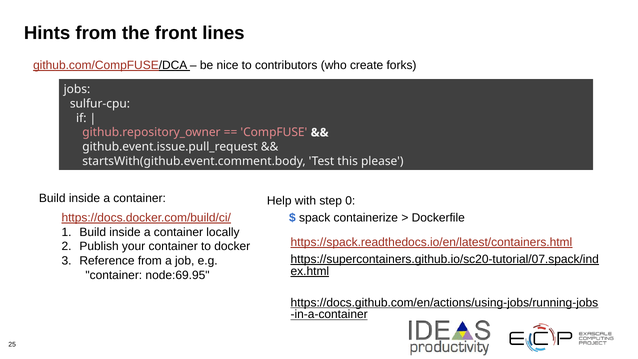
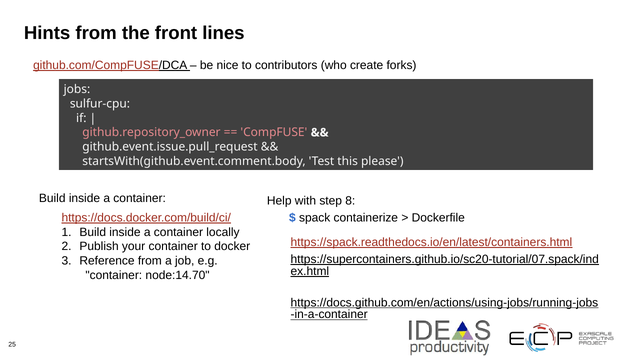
0: 0 -> 8
node:69.95: node:69.95 -> node:14.70
